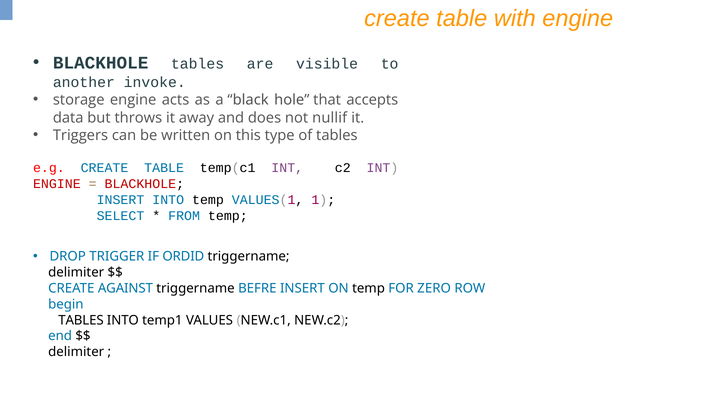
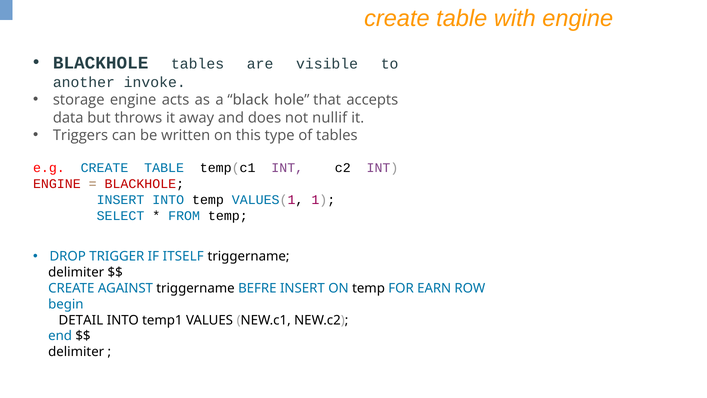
ORDID: ORDID -> ITSELF
ZERO: ZERO -> EARN
TABLES at (81, 320): TABLES -> DETAIL
